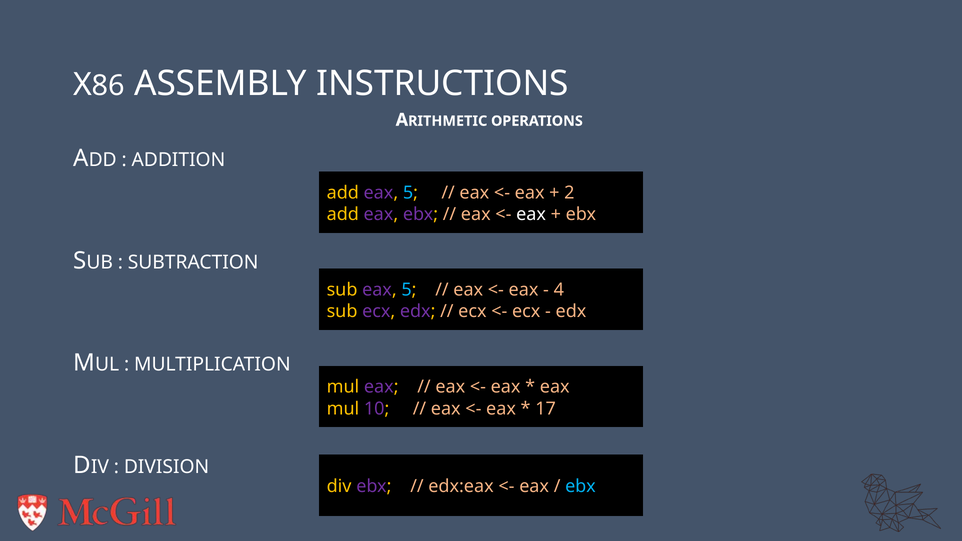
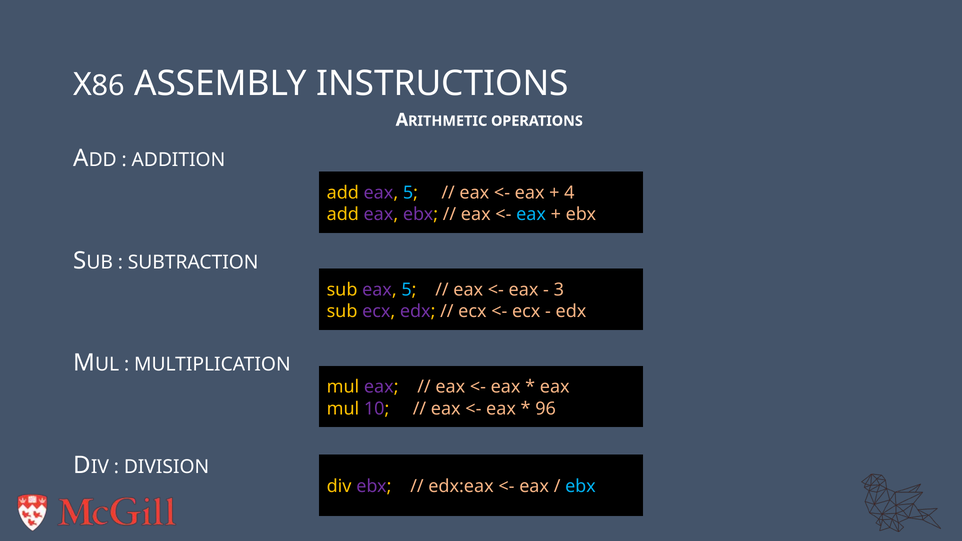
2: 2 -> 4
eax at (531, 215) colour: white -> light blue
4: 4 -> 3
17: 17 -> 96
